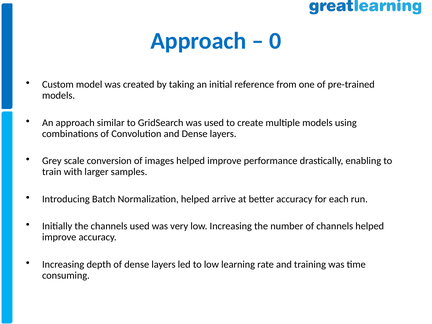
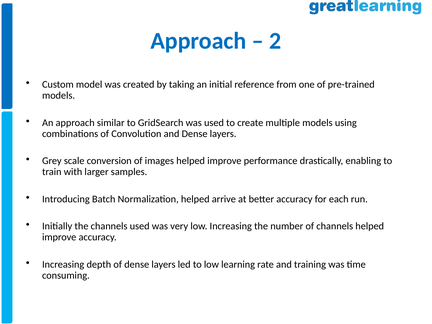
0: 0 -> 2
